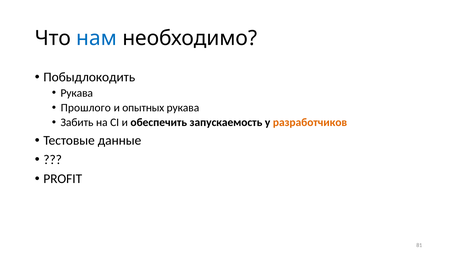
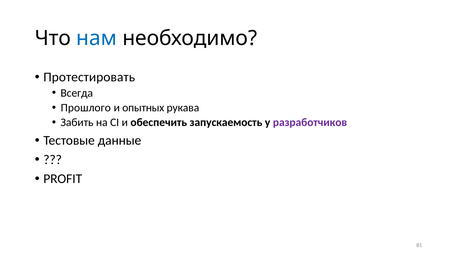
Побыдлокодить: Побыдлокодить -> Протестировать
Рукава at (77, 93): Рукава -> Всегда
разработчиков colour: orange -> purple
